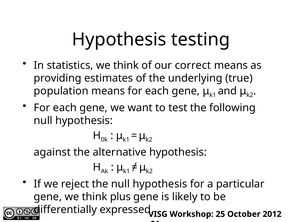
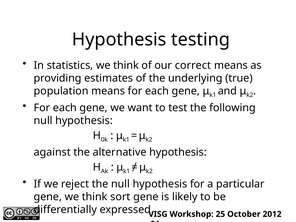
plus: plus -> sort
